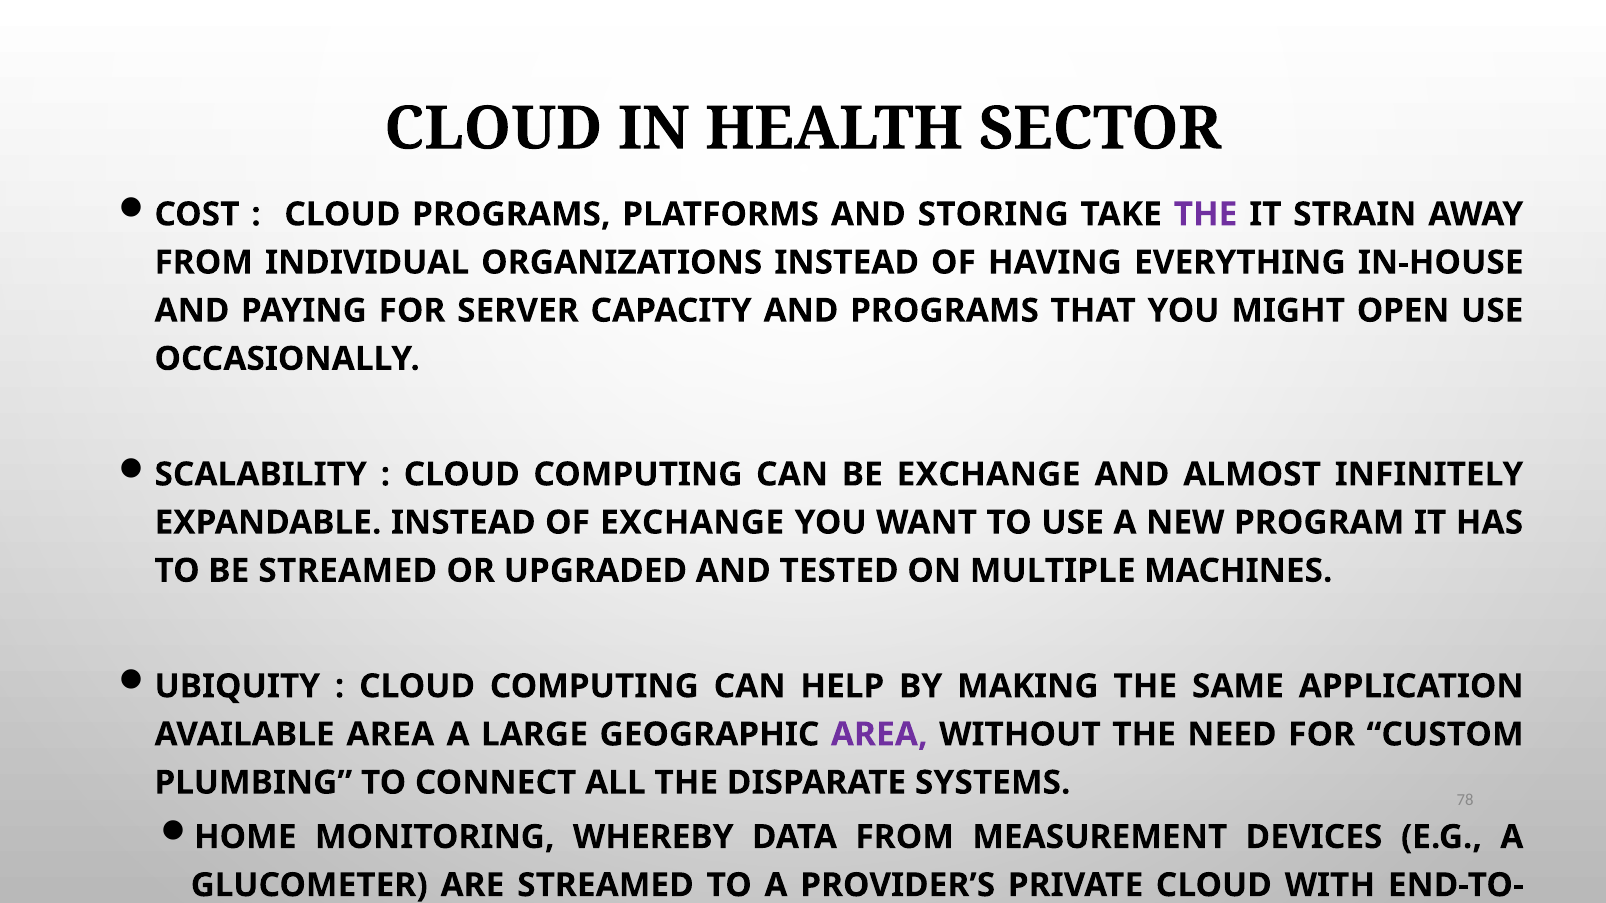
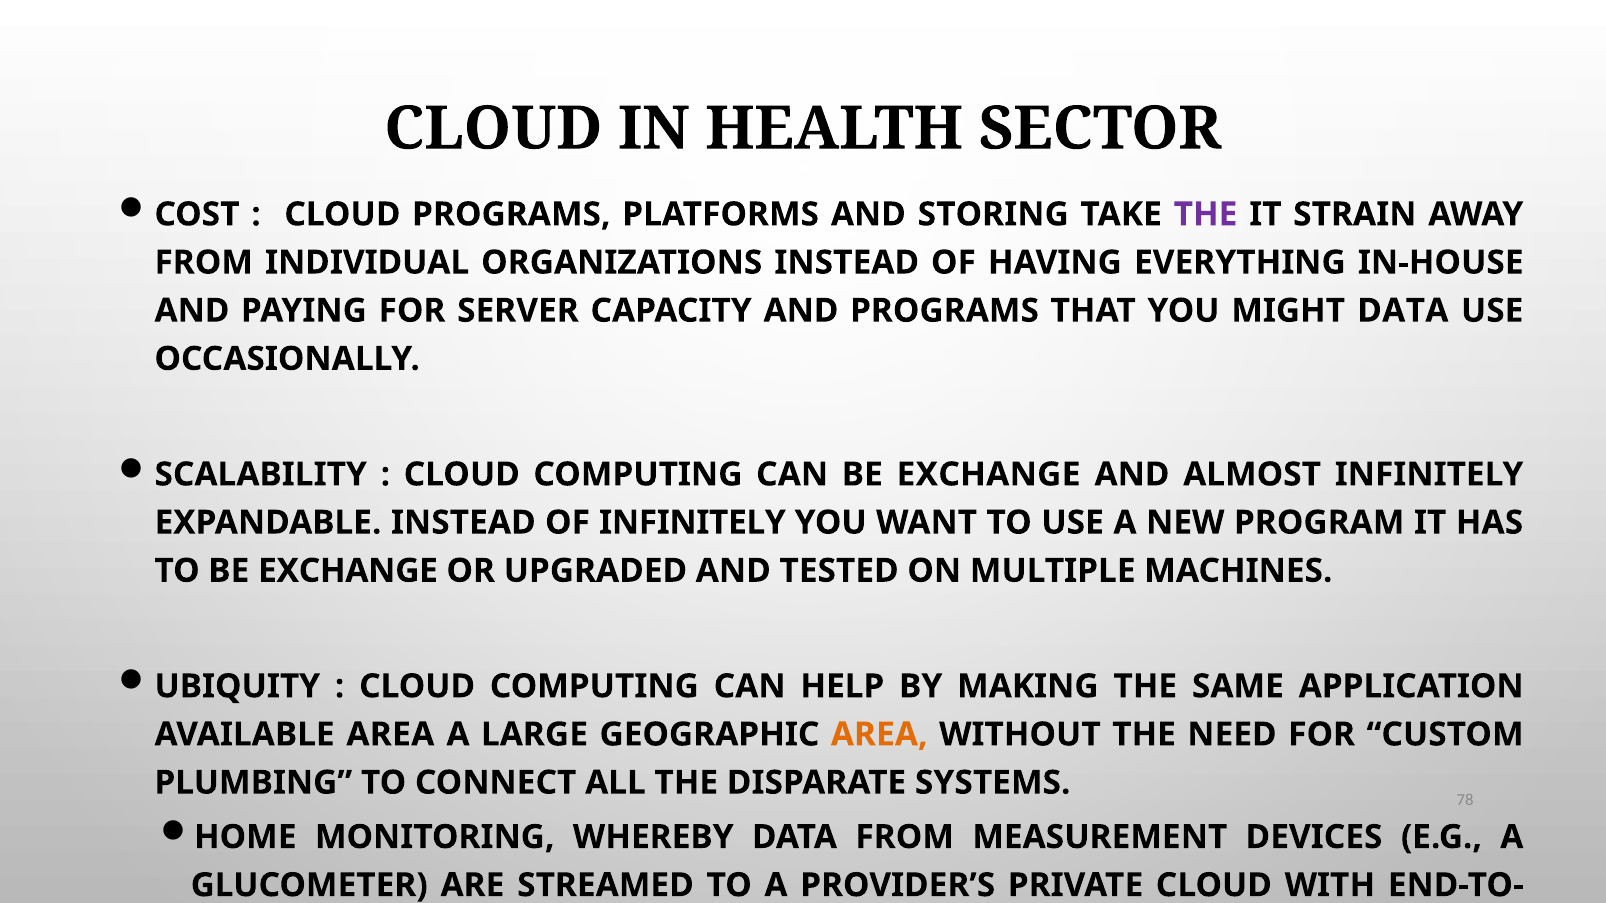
MIGHT OPEN: OPEN -> DATA
OF EXCHANGE: EXCHANGE -> INFINITELY
TO BE STREAMED: STREAMED -> EXCHANGE
AREA at (879, 735) colour: purple -> orange
